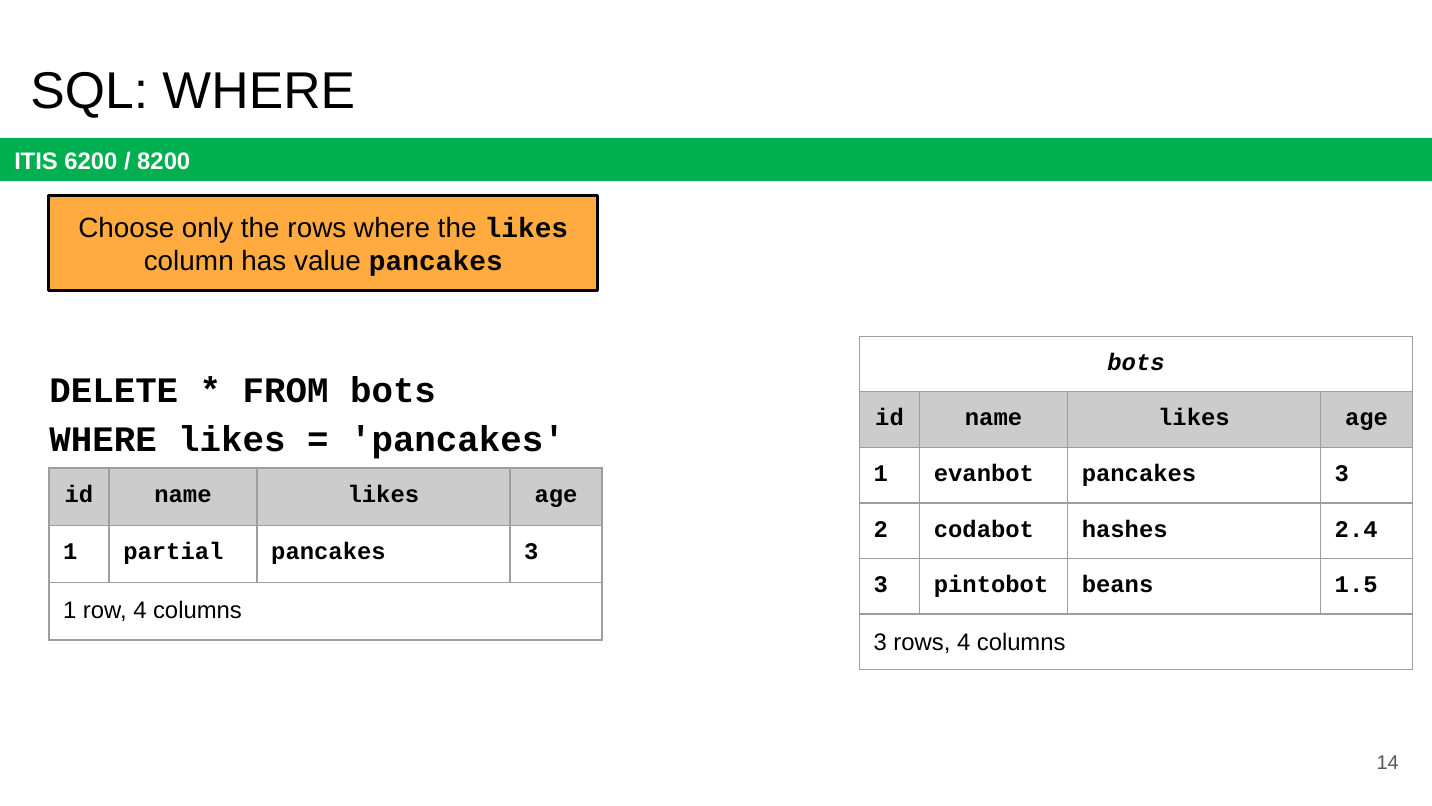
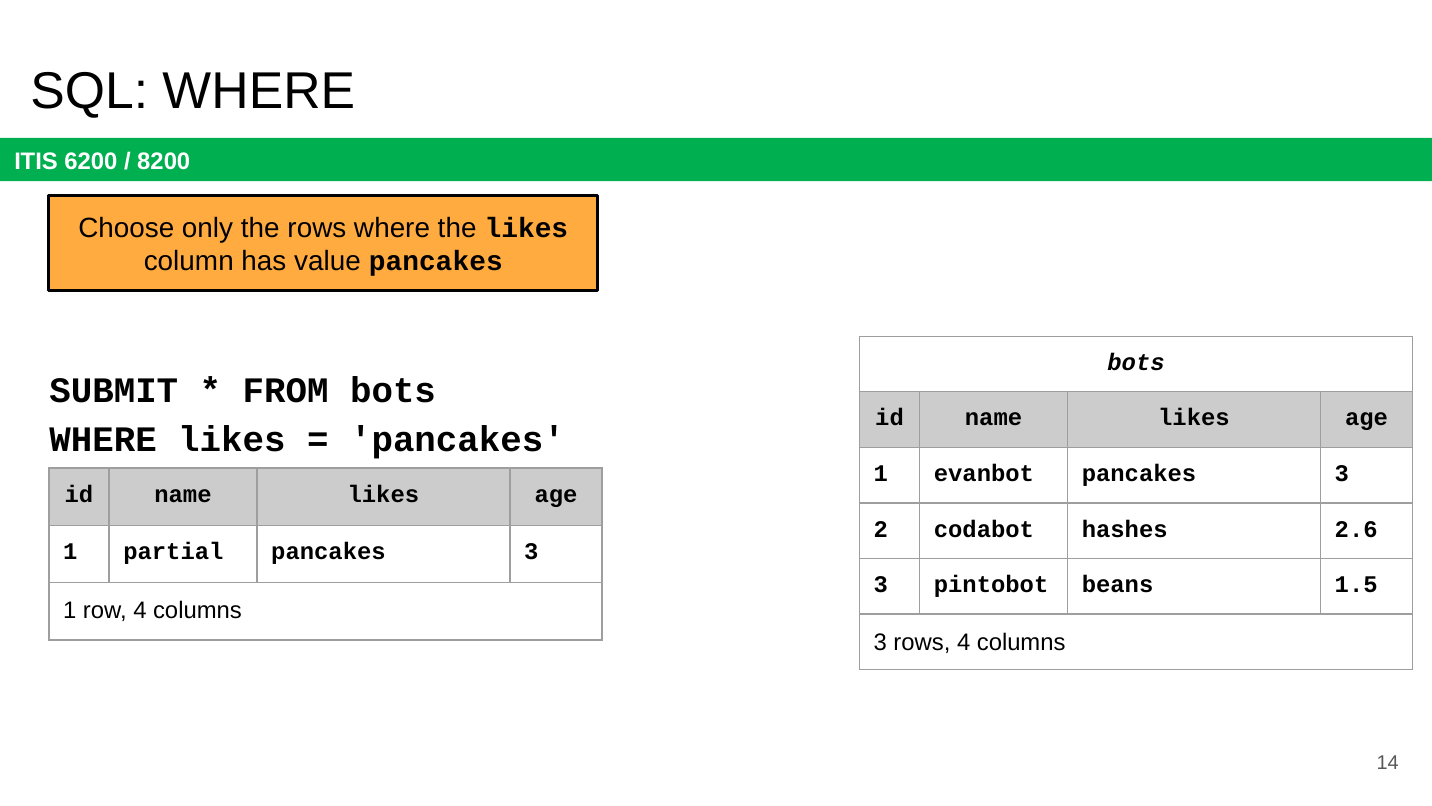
DELETE: DELETE -> SUBMIT
2.4: 2.4 -> 2.6
